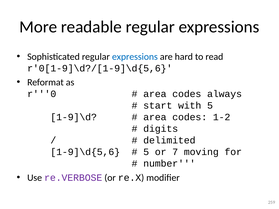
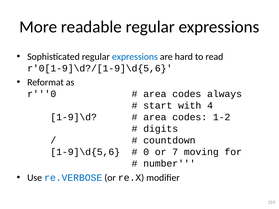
with 5: 5 -> 4
delimited: delimited -> countdown
5 at (146, 152): 5 -> 0
re.VERBOSE colour: purple -> blue
